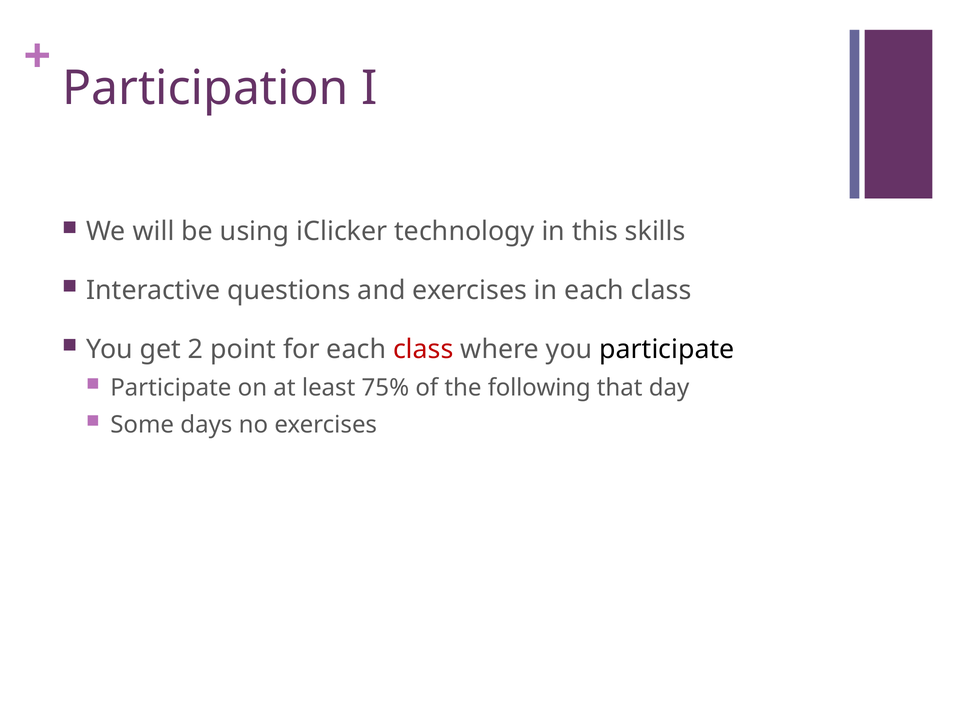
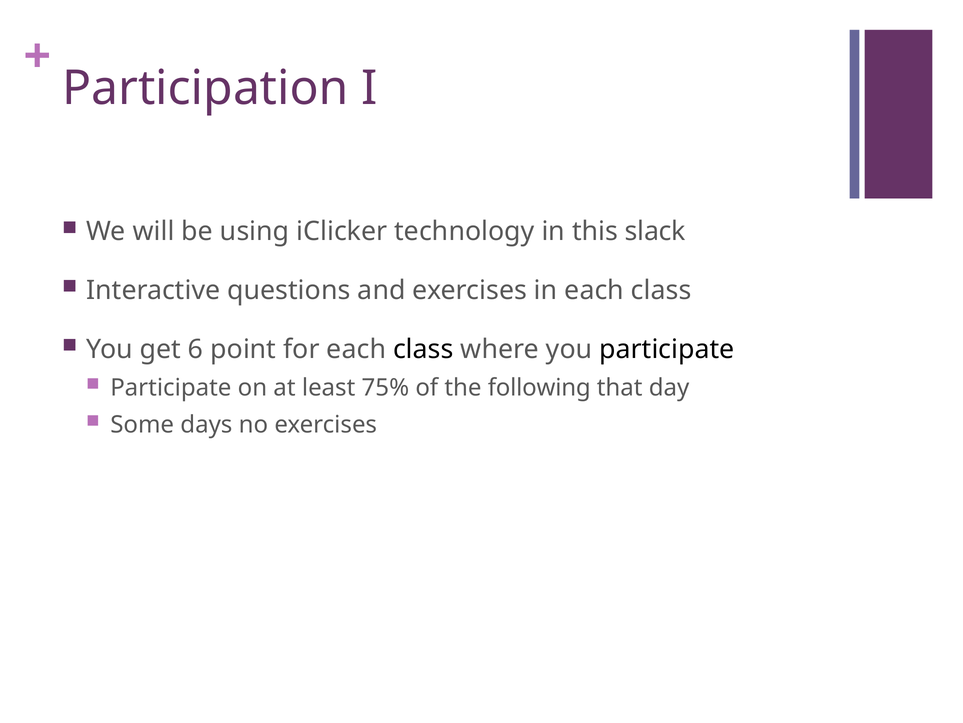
skills: skills -> slack
2: 2 -> 6
class at (423, 349) colour: red -> black
